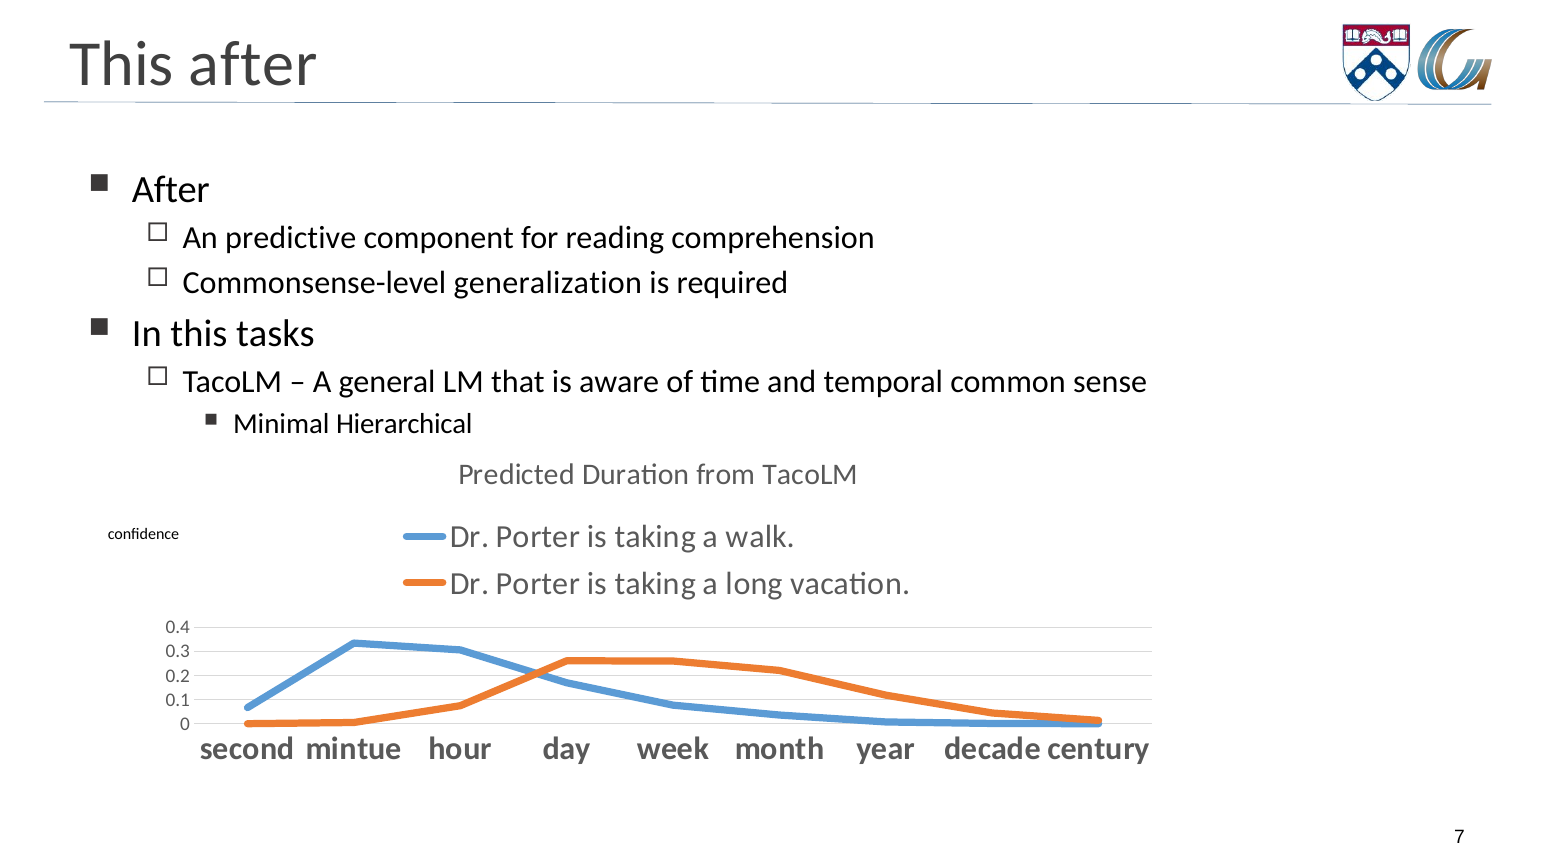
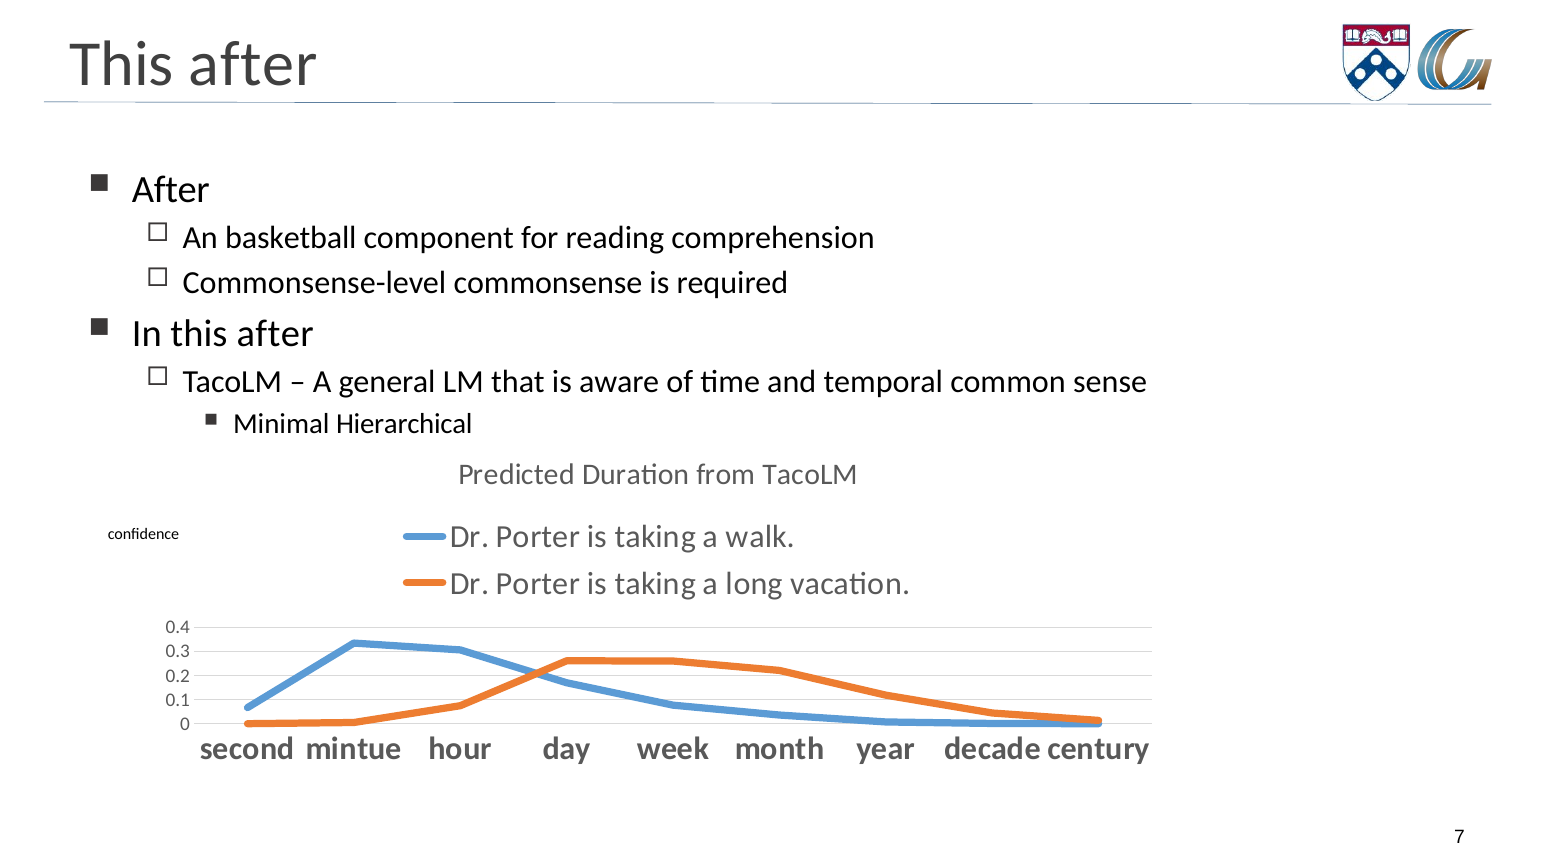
predictive: predictive -> basketball
generalization: generalization -> commonsense
In this tasks: tasks -> after
